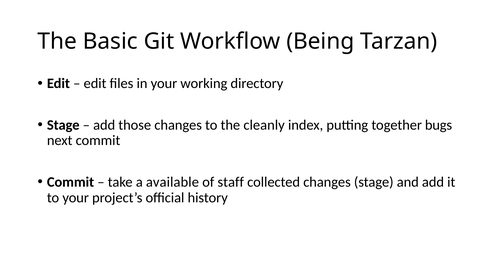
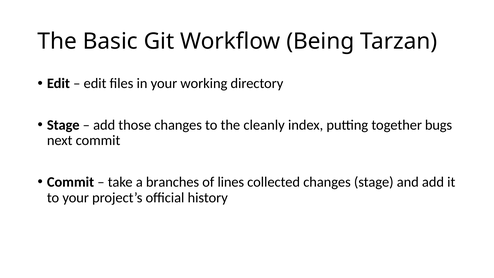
available: available -> branches
staff: staff -> lines
